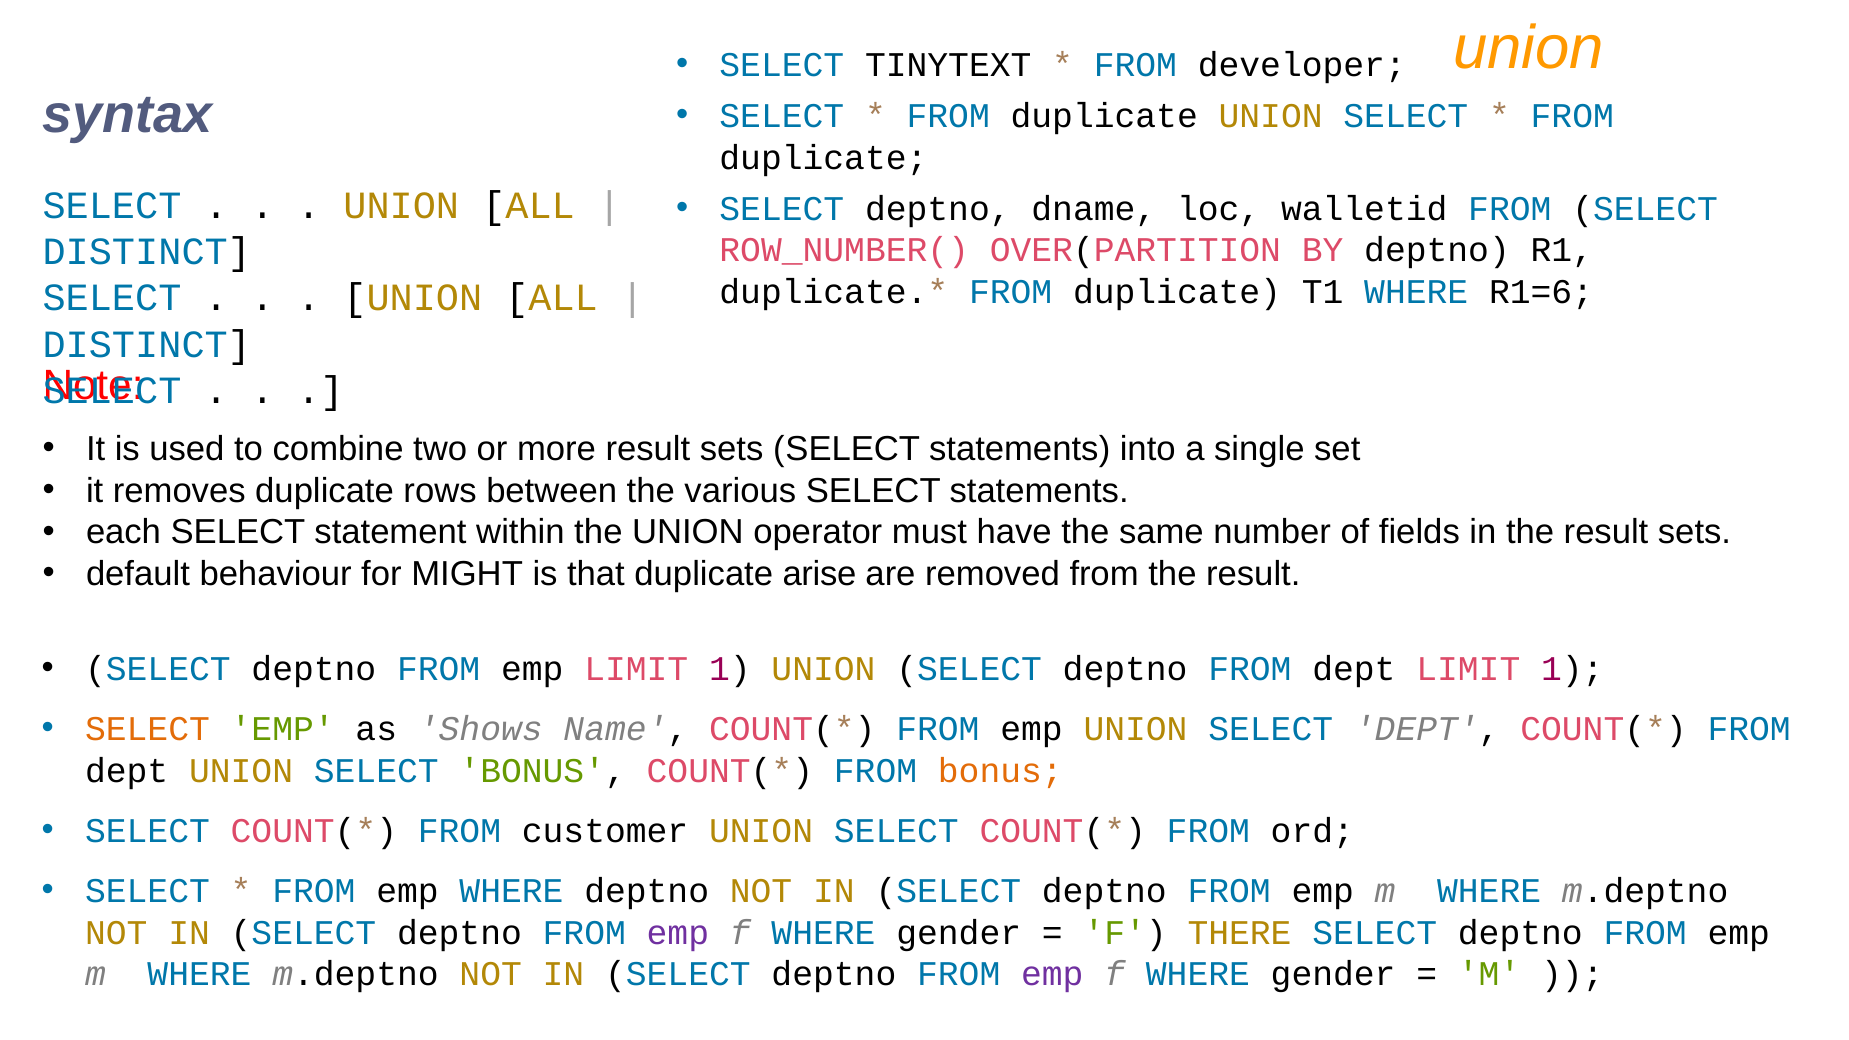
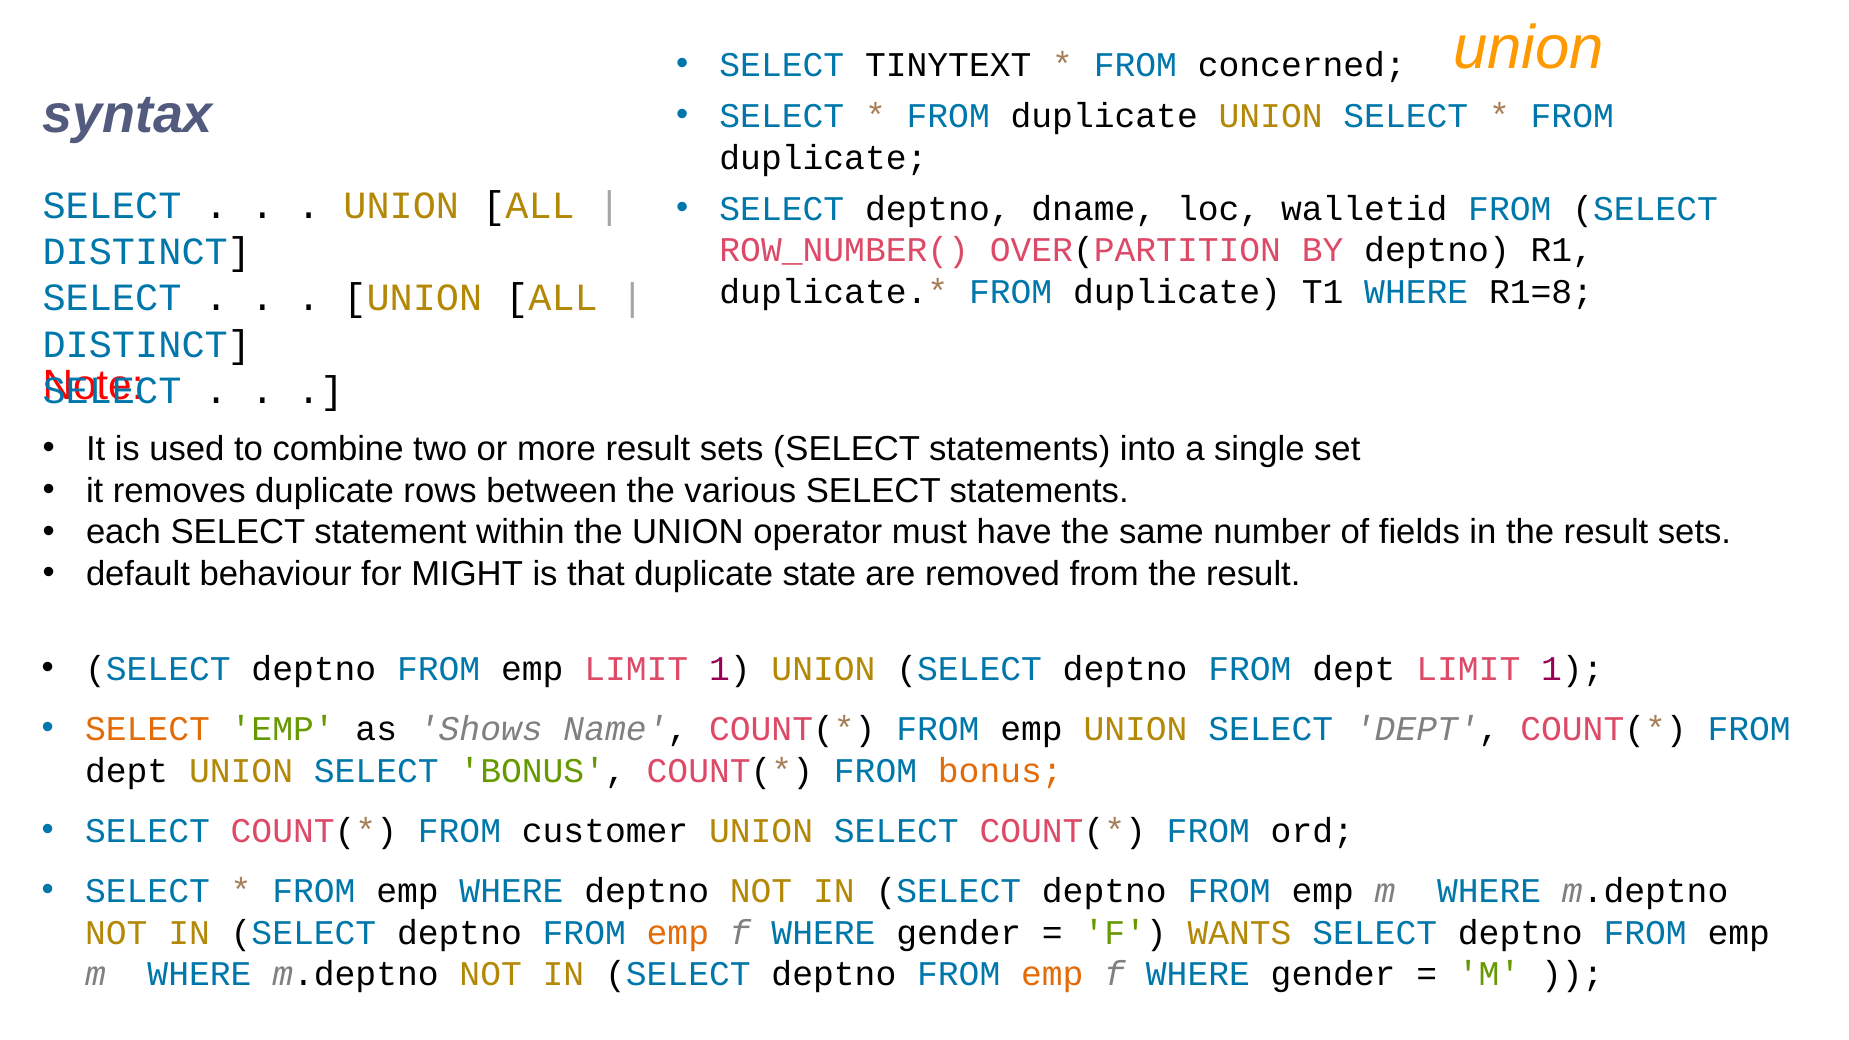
developer: developer -> concerned
R1=6: R1=6 -> R1=8
arise: arise -> state
emp at (678, 933) colour: purple -> orange
THERE: THERE -> WANTS
emp at (1052, 974) colour: purple -> orange
